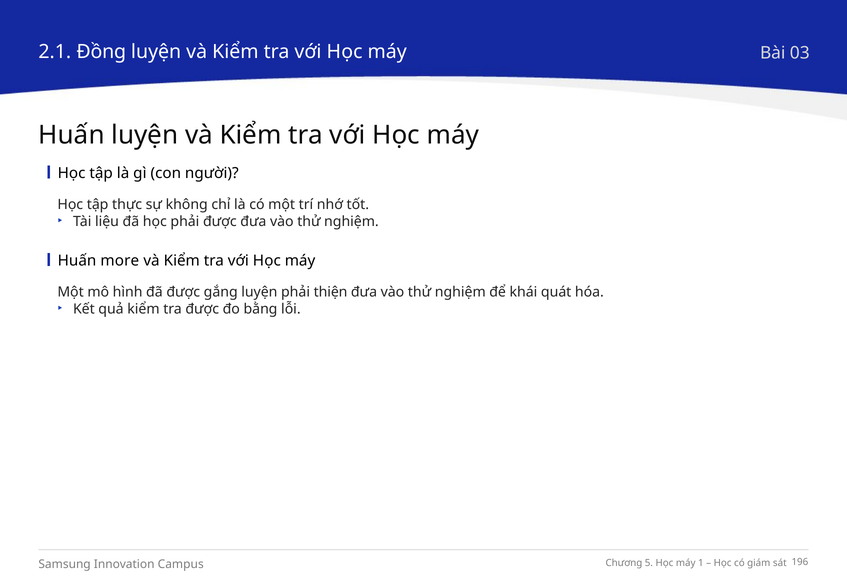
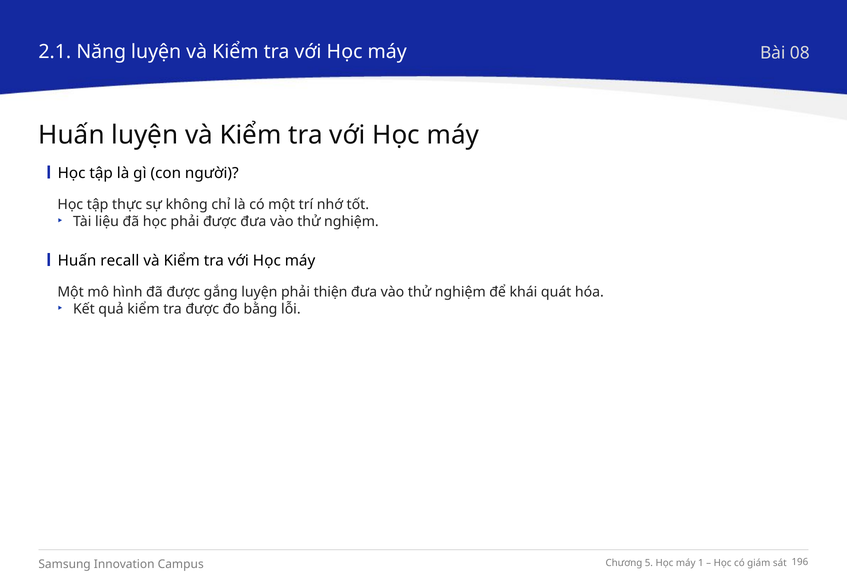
Đồng: Đồng -> Năng
03: 03 -> 08
more: more -> recall
